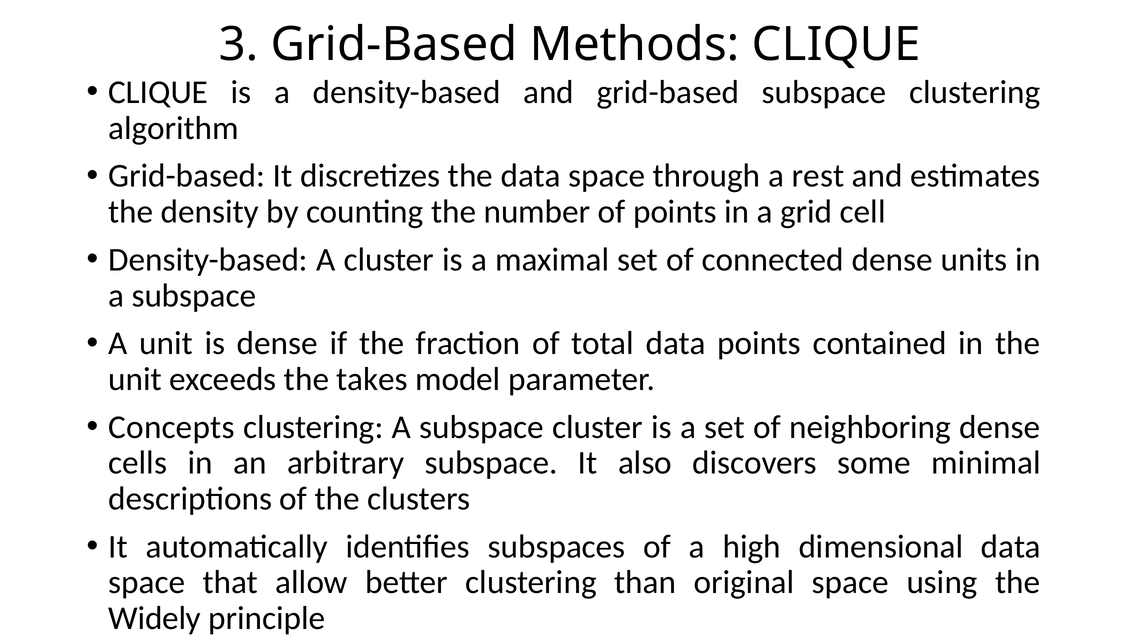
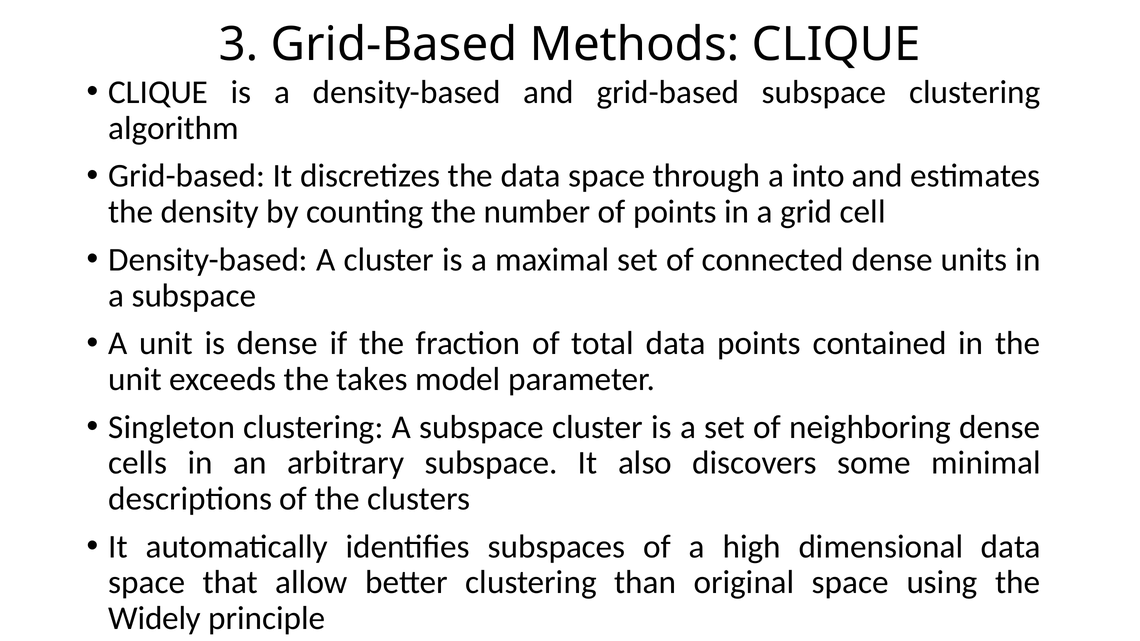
rest: rest -> into
Concepts: Concepts -> Singleton
